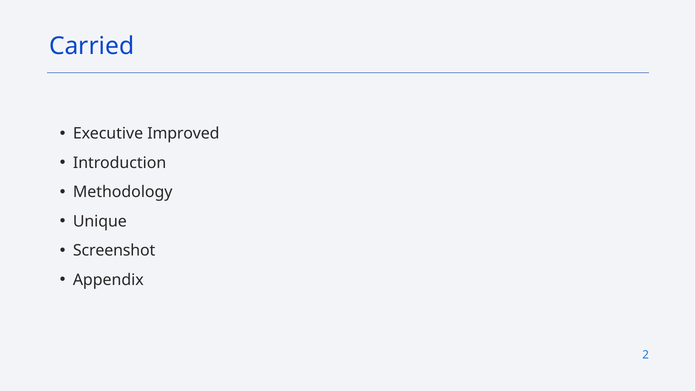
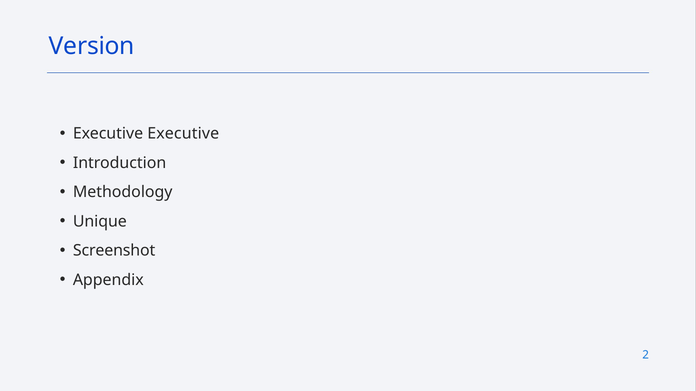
Carried: Carried -> Version
Executive Improved: Improved -> Executive
